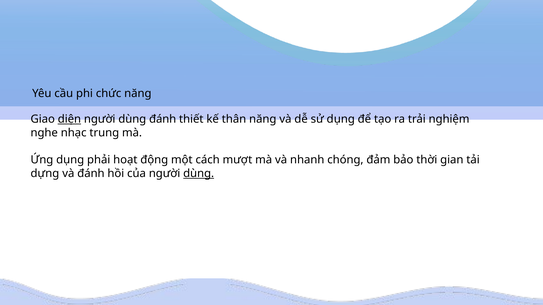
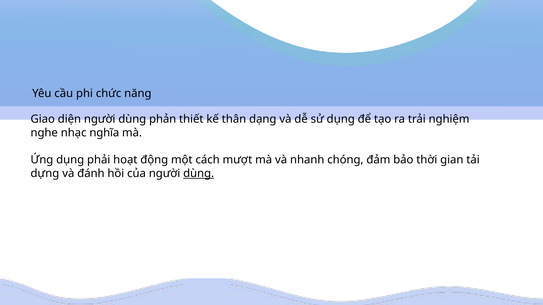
diện underline: present -> none
dùng đánh: đánh -> phản
thân năng: năng -> dạng
trung: trung -> nghĩa
